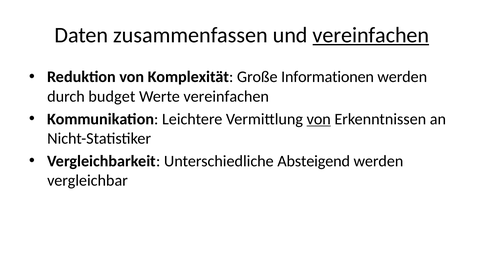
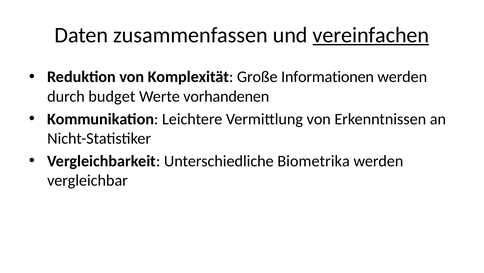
Werte vereinfachen: vereinfachen -> vorhandenen
von at (319, 119) underline: present -> none
Absteigend: Absteigend -> Biometrika
